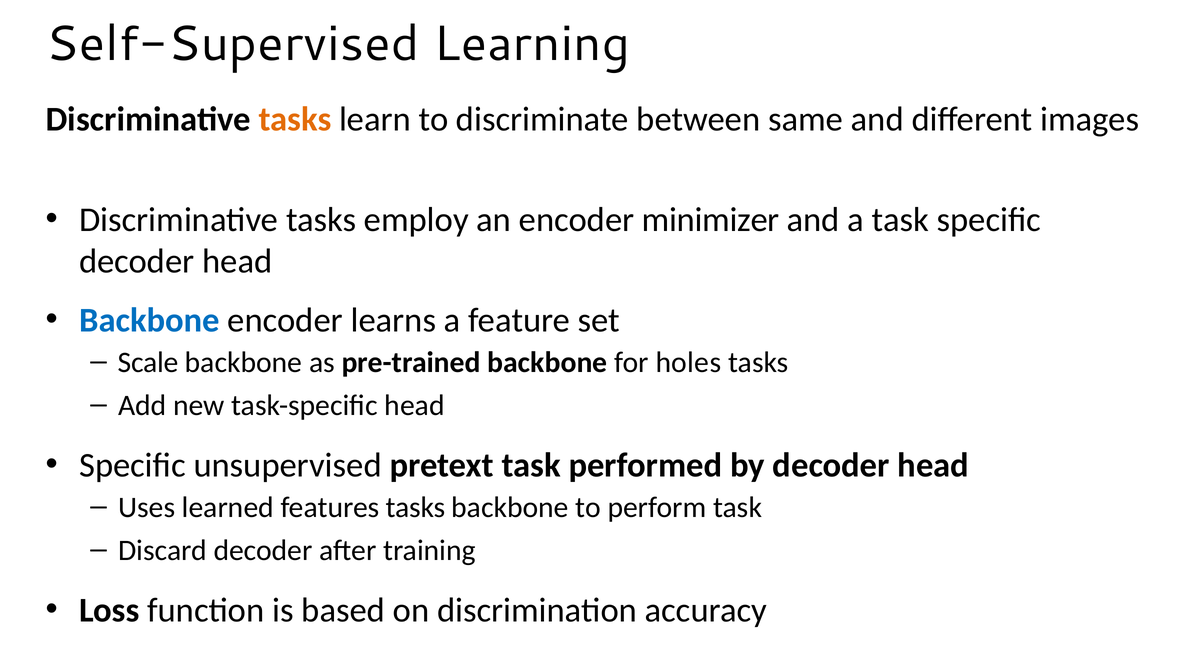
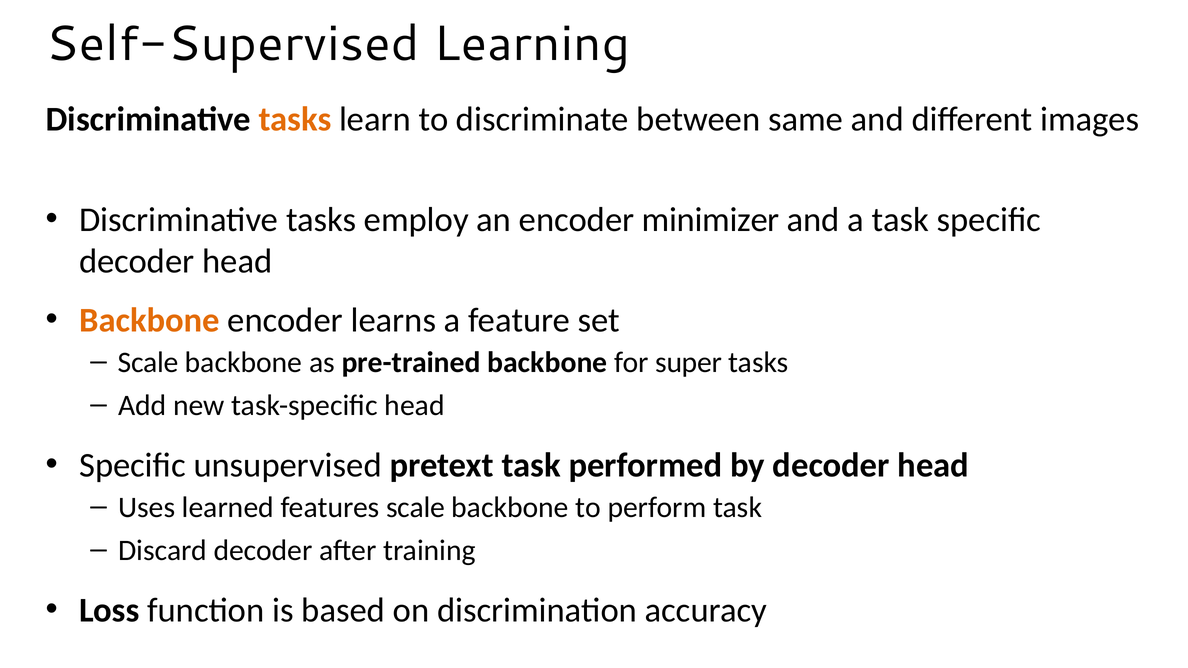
Backbone at (149, 320) colour: blue -> orange
holes: holes -> super
features tasks: tasks -> scale
